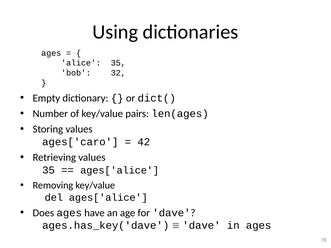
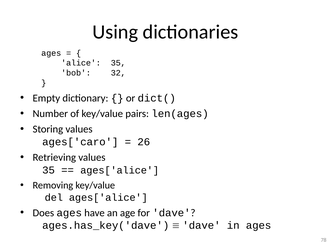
42: 42 -> 26
